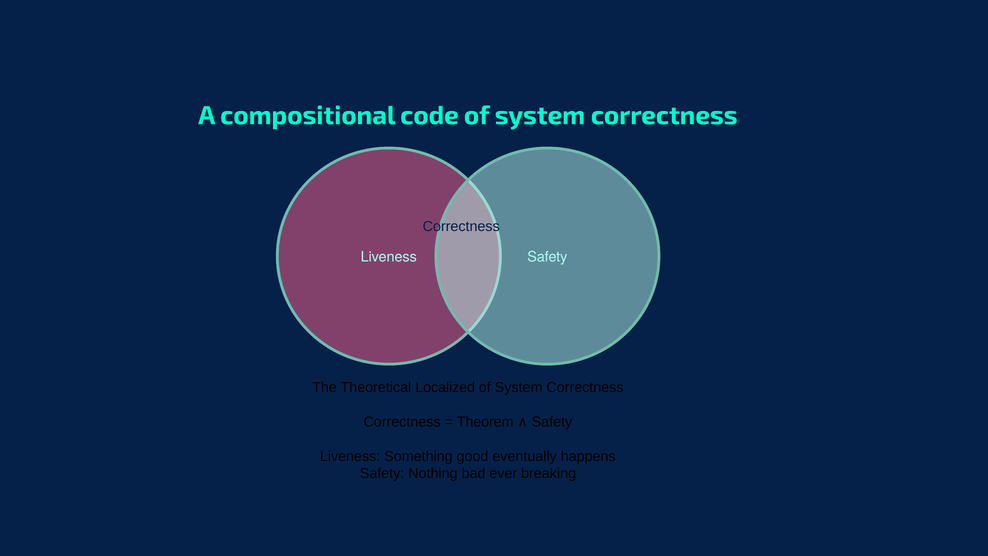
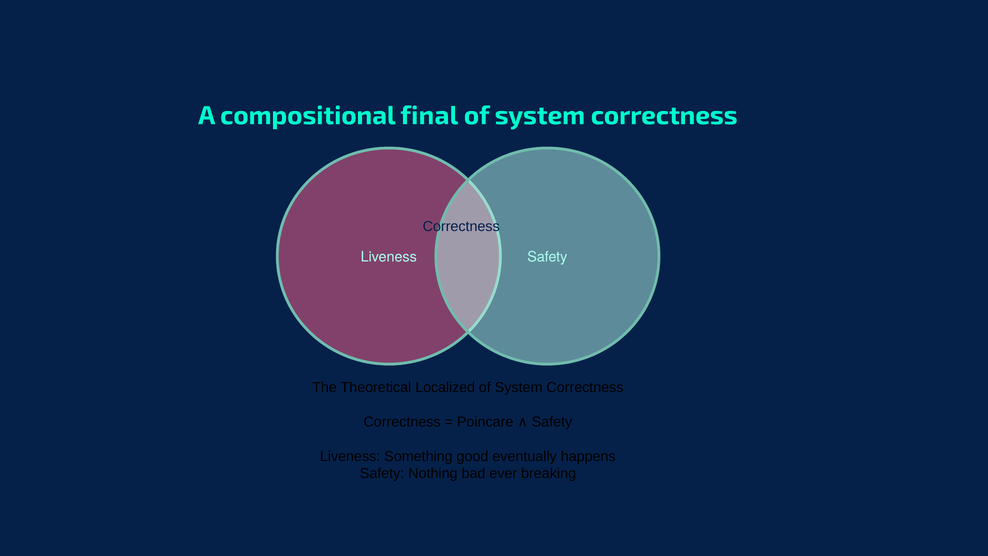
code: code -> final
Theorem: Theorem -> Poincare
